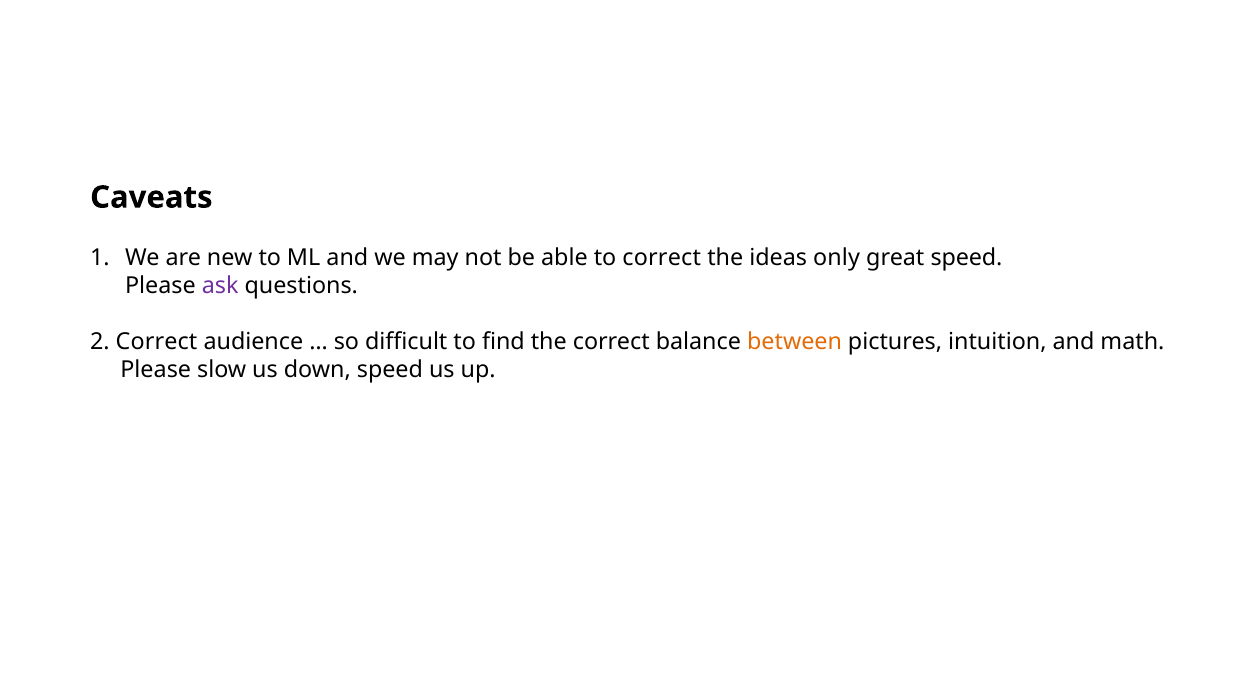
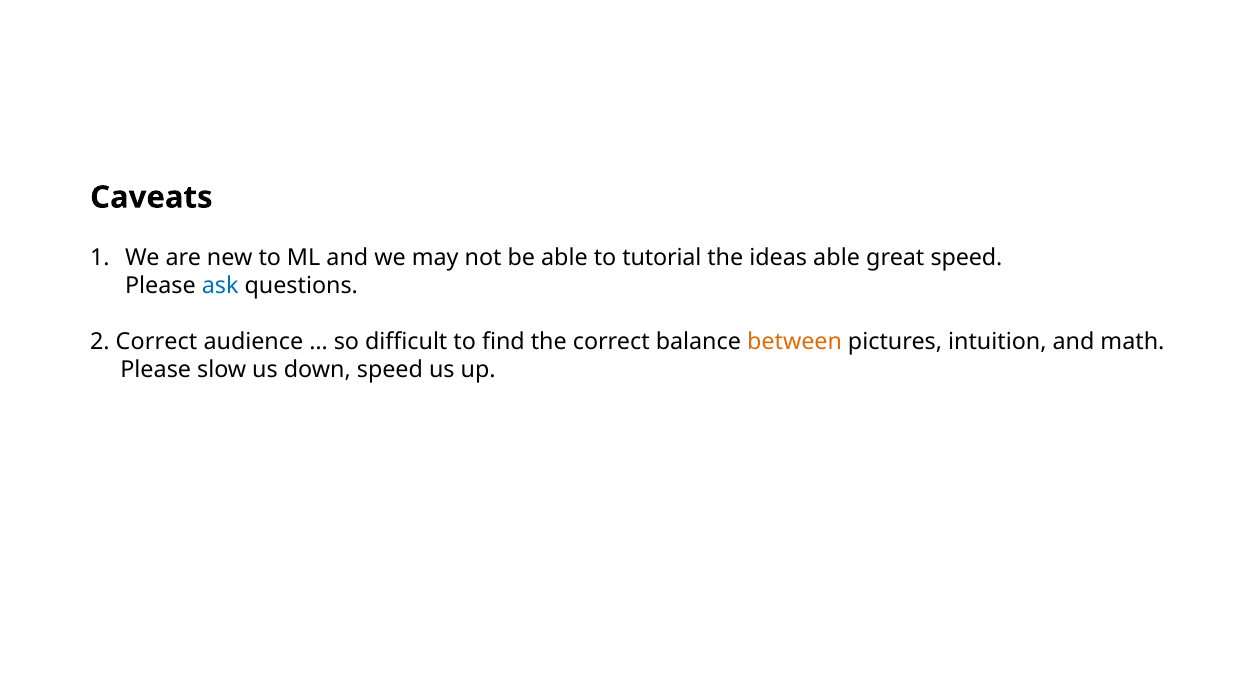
to correct: correct -> tutorial
ideas only: only -> able
ask colour: purple -> blue
